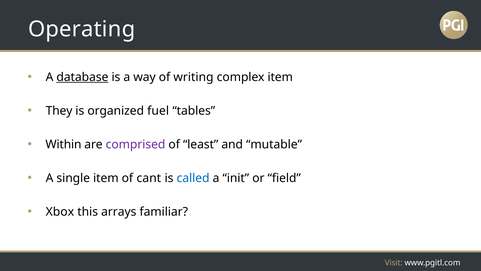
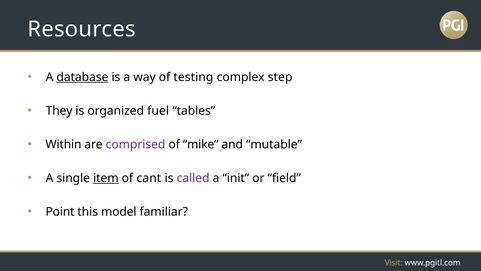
Operating: Operating -> Resources
writing: writing -> testing
complex item: item -> step
least: least -> mike
item at (106, 178) underline: none -> present
called colour: blue -> purple
Xbox: Xbox -> Point
arrays: arrays -> model
